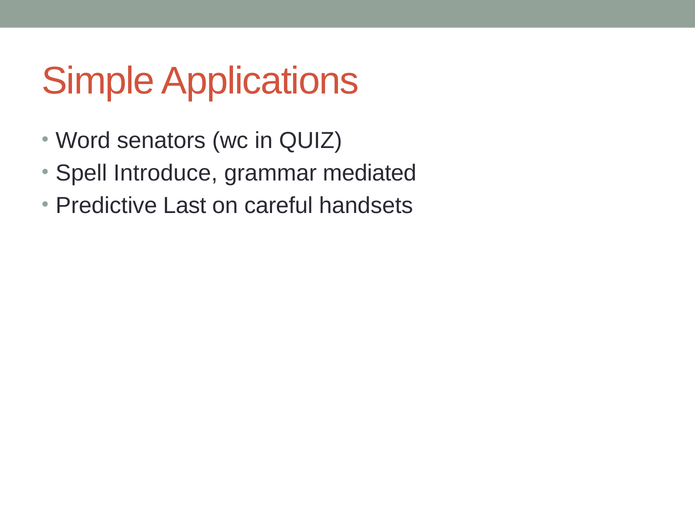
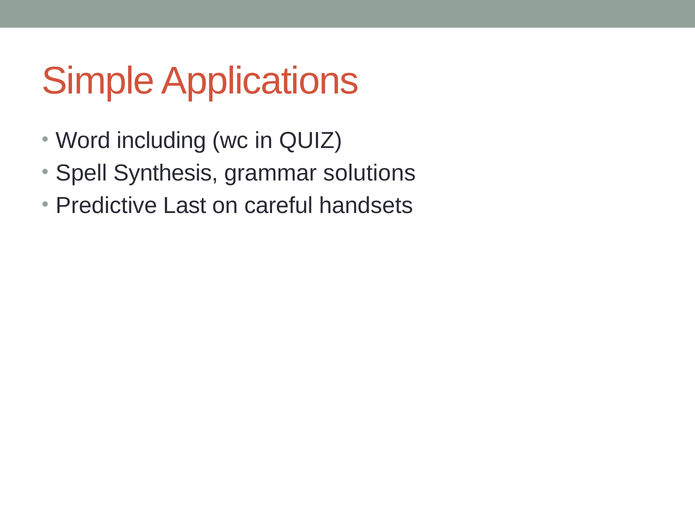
senators: senators -> including
Introduce: Introduce -> Synthesis
mediated: mediated -> solutions
